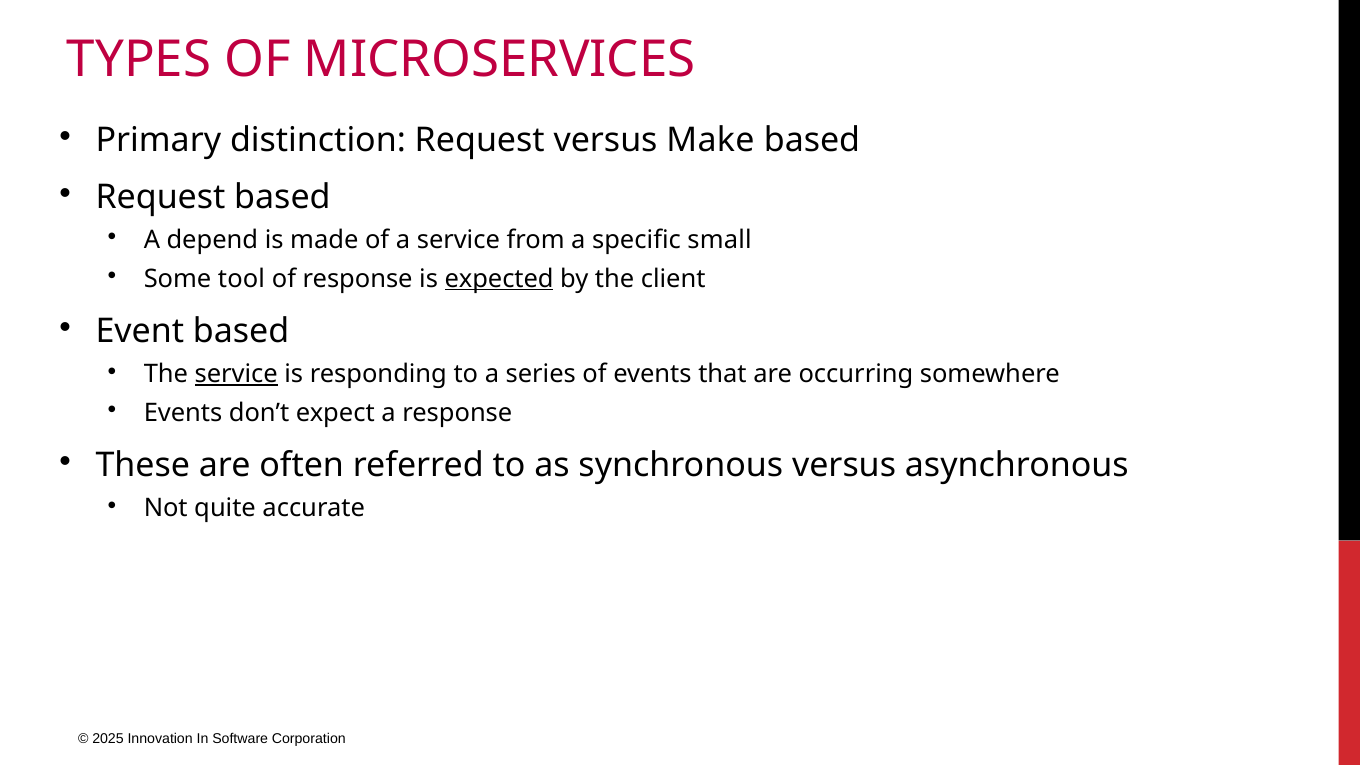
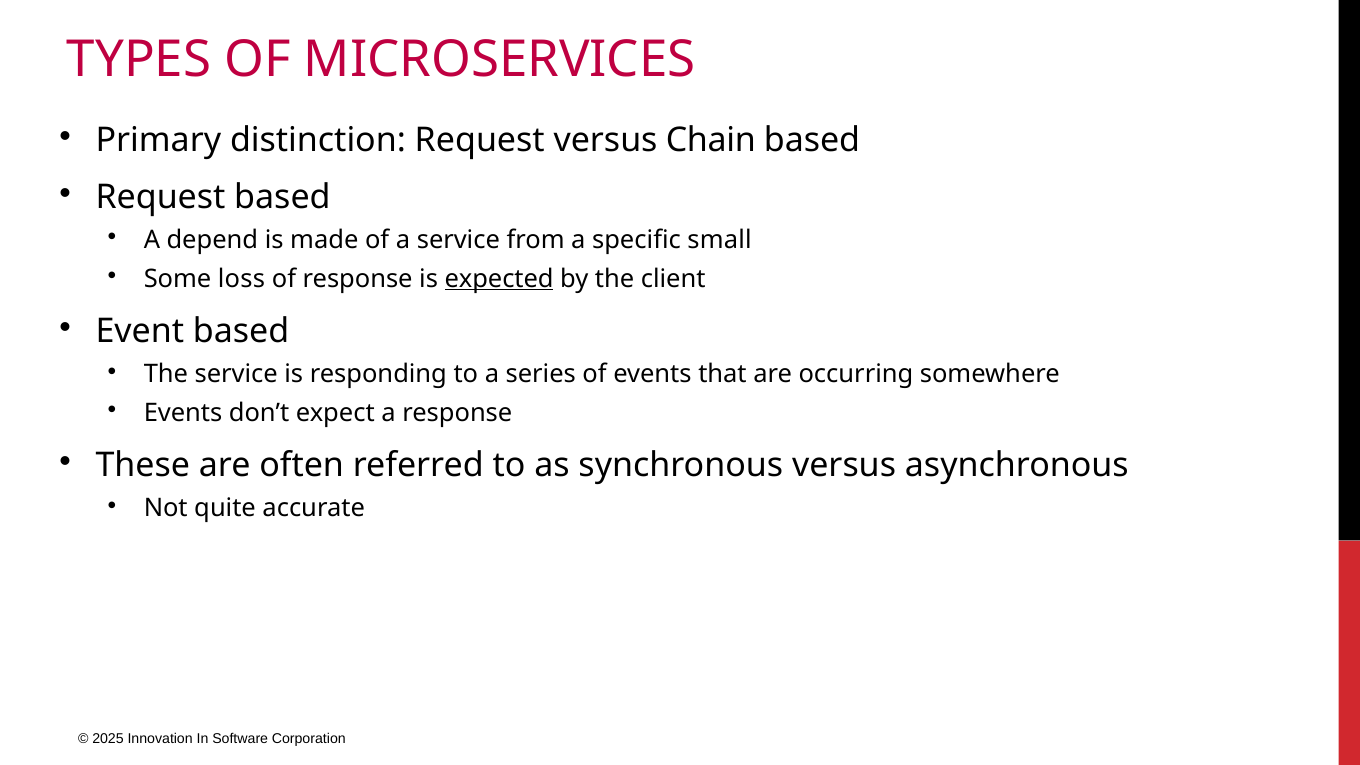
Make: Make -> Chain
tool: tool -> loss
service at (236, 374) underline: present -> none
